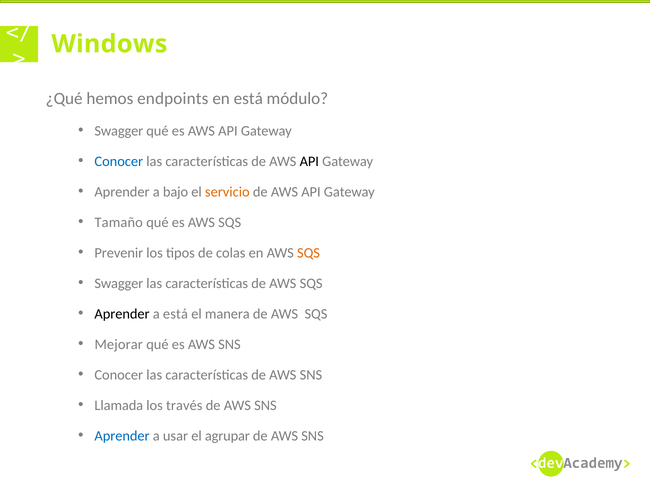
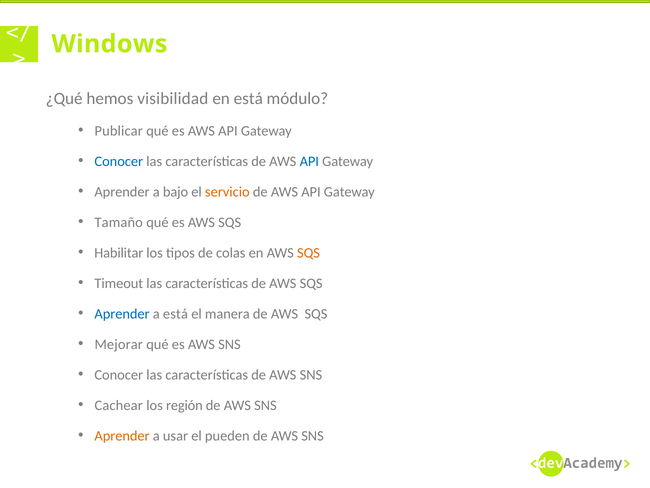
endpoints: endpoints -> visibilidad
Swagger at (119, 131): Swagger -> Publicar
API at (309, 161) colour: black -> blue
Prevenir: Prevenir -> Habilitar
Swagger at (119, 283): Swagger -> Timeout
Aprender at (122, 313) colour: black -> blue
Llamada: Llamada -> Cachear
través: través -> región
Aprender at (122, 435) colour: blue -> orange
agrupar: agrupar -> pueden
